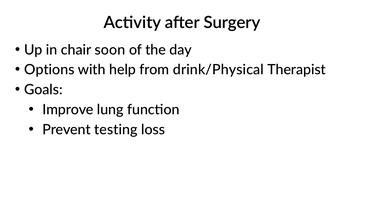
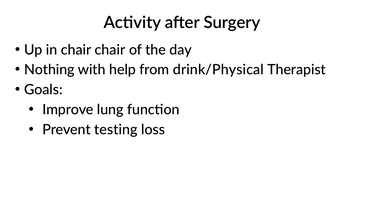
chair soon: soon -> chair
Options: Options -> Nothing
